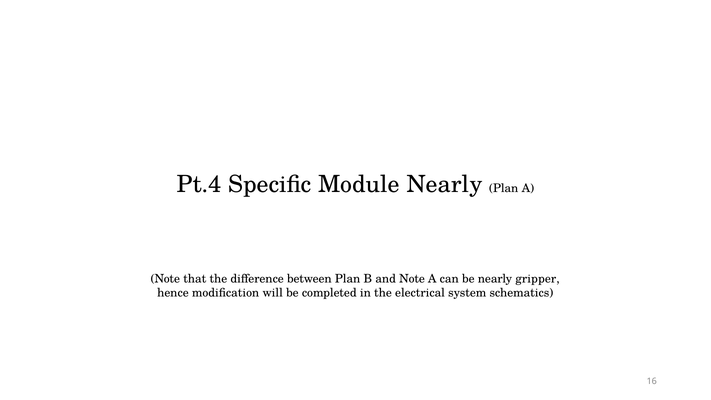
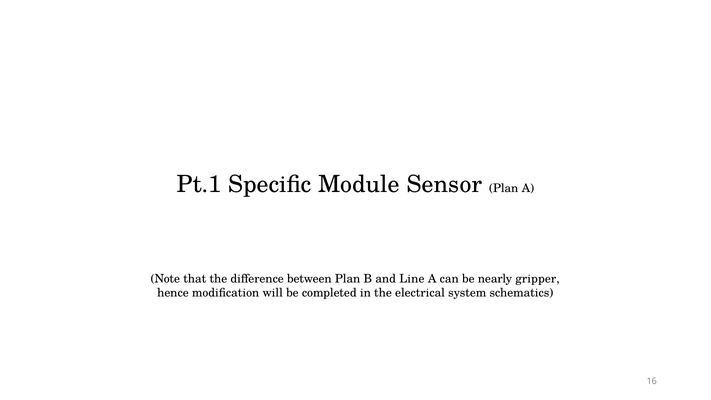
Pt.4: Pt.4 -> Pt.1
Module Nearly: Nearly -> Sensor
and Note: Note -> Line
